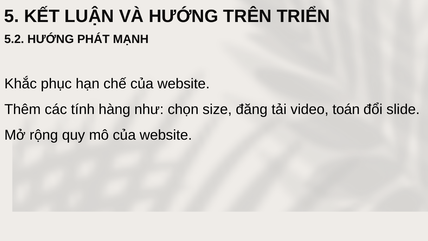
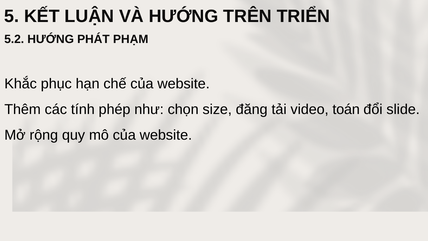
MẠNH: MẠNH -> PHẠM
hàng: hàng -> phép
